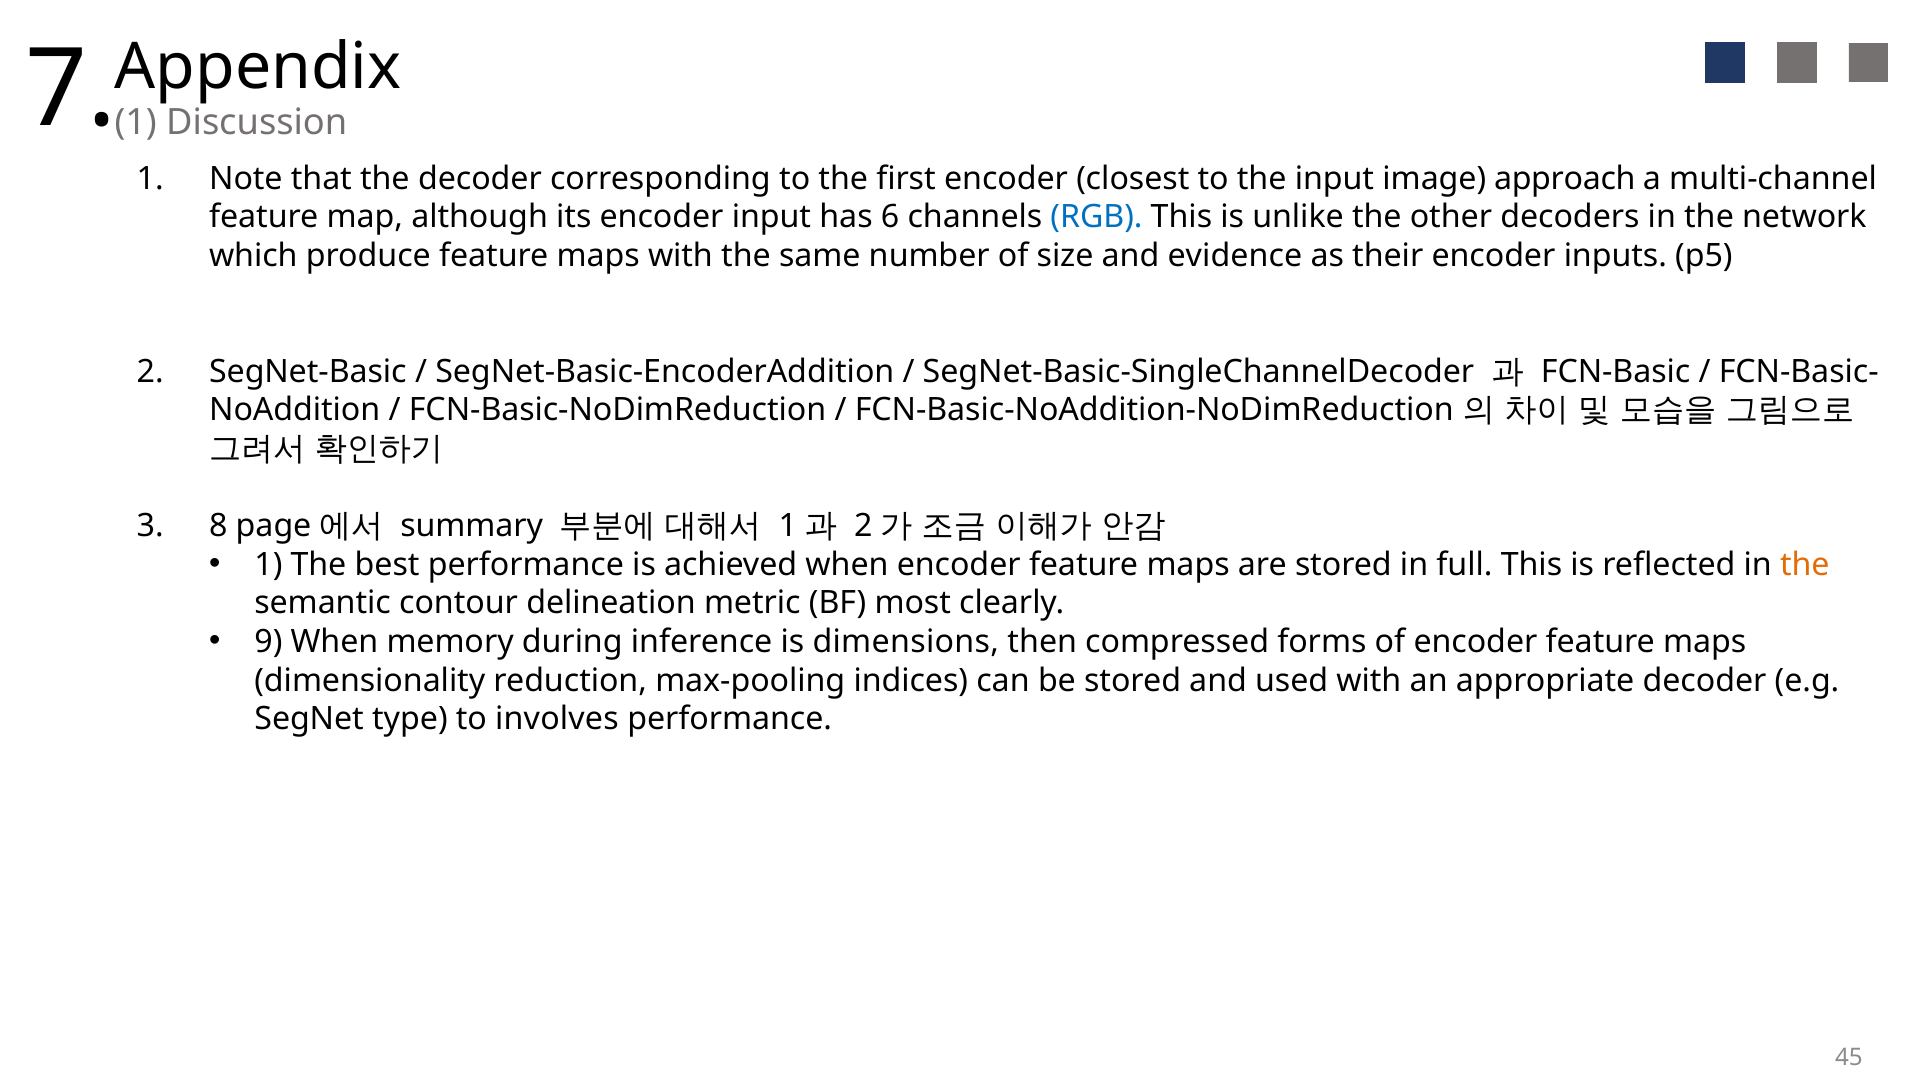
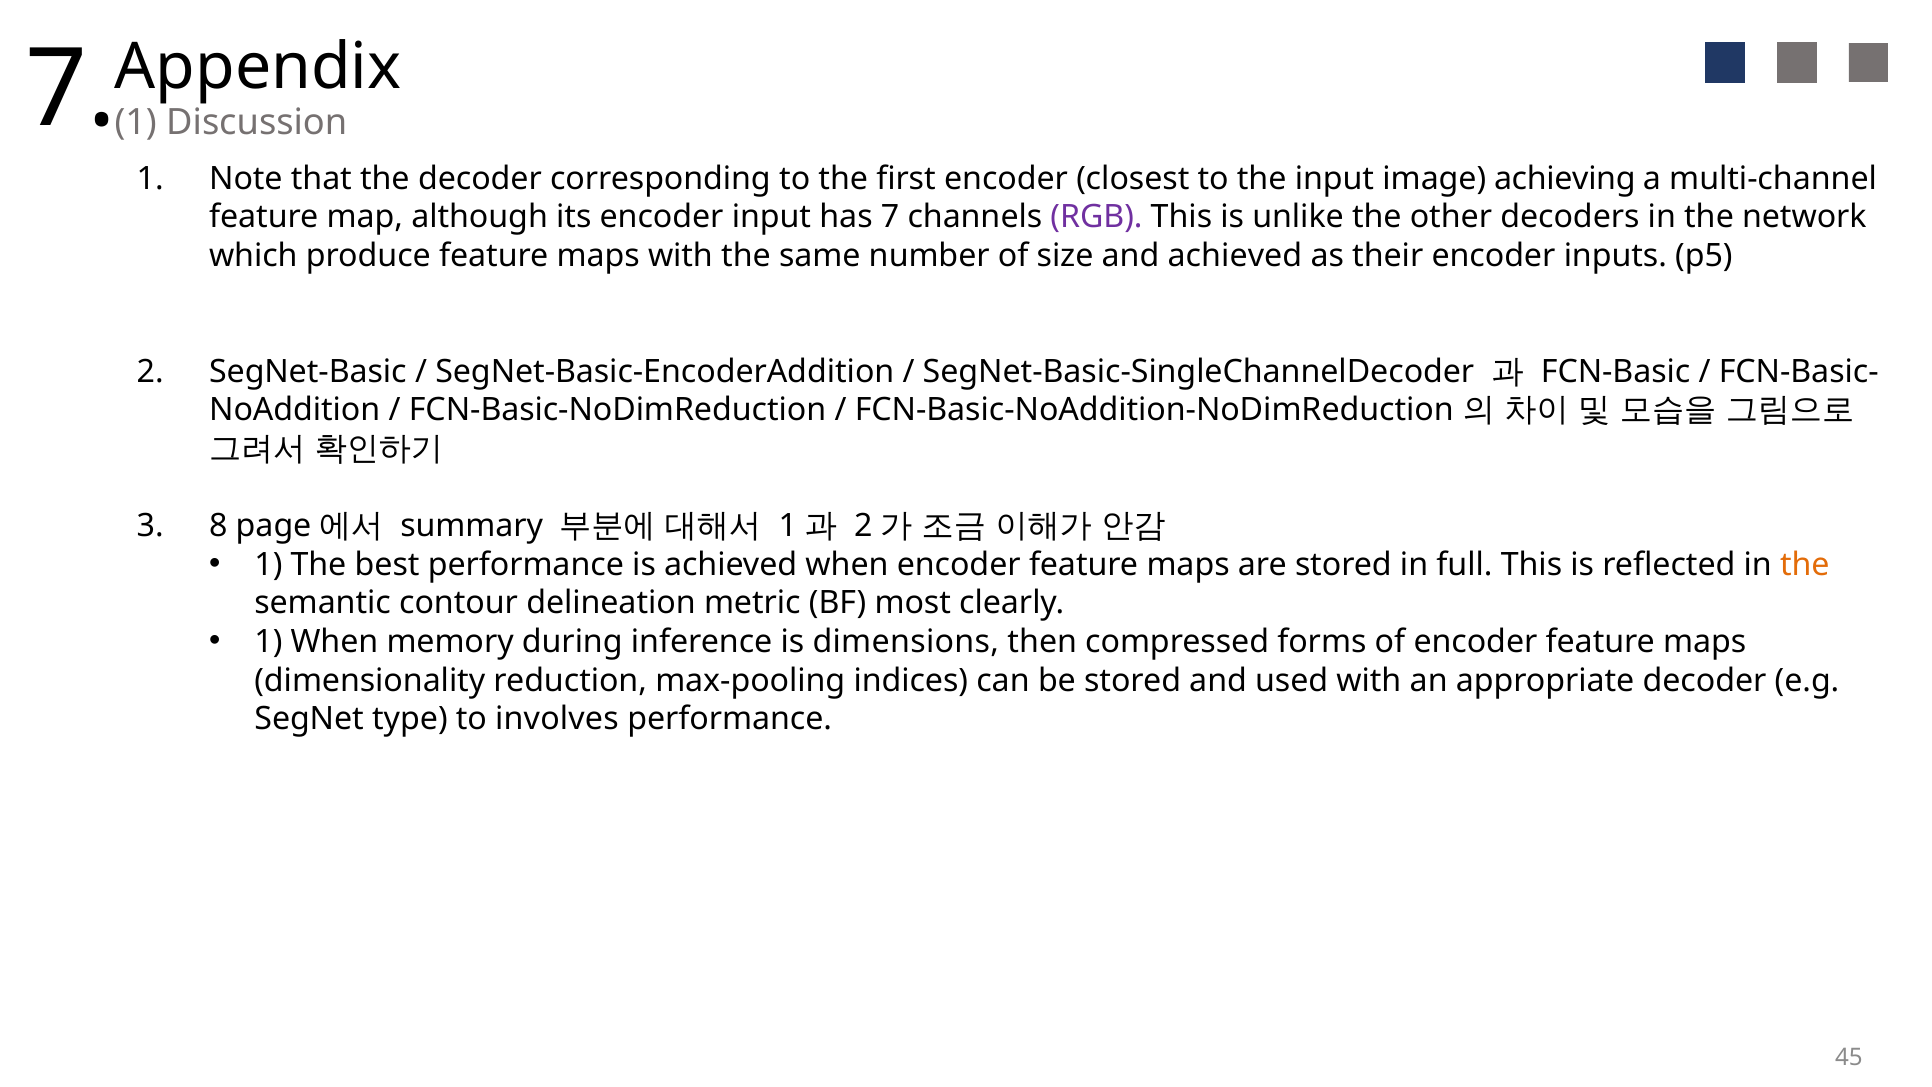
approach: approach -> achieving
has 6: 6 -> 7
RGB colour: blue -> purple
and evidence: evidence -> achieved
9 at (268, 642): 9 -> 1
